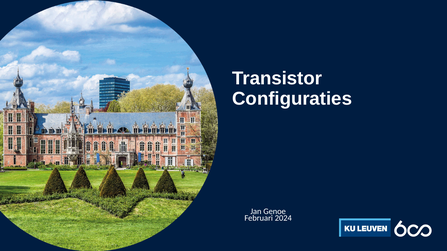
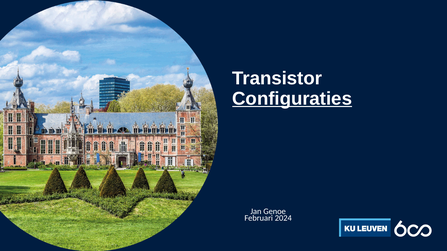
Configuraties underline: none -> present
